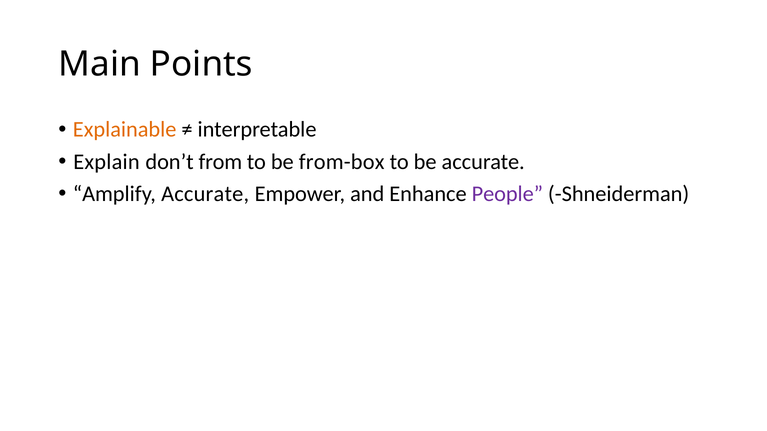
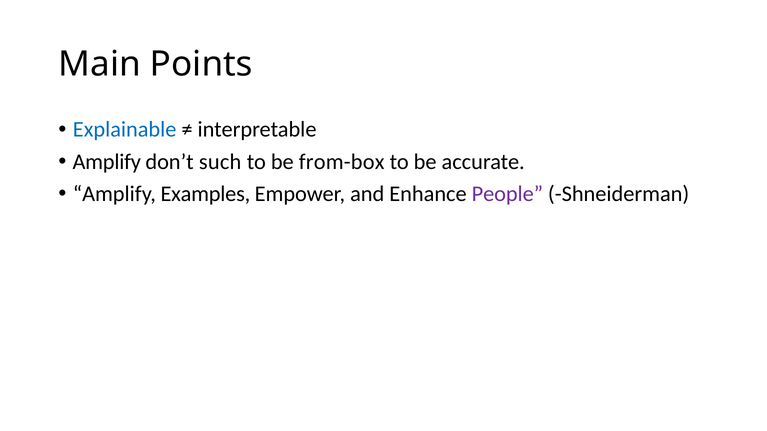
Explainable colour: orange -> blue
Explain at (106, 162): Explain -> Amplify
from: from -> such
Amplify Accurate: Accurate -> Examples
